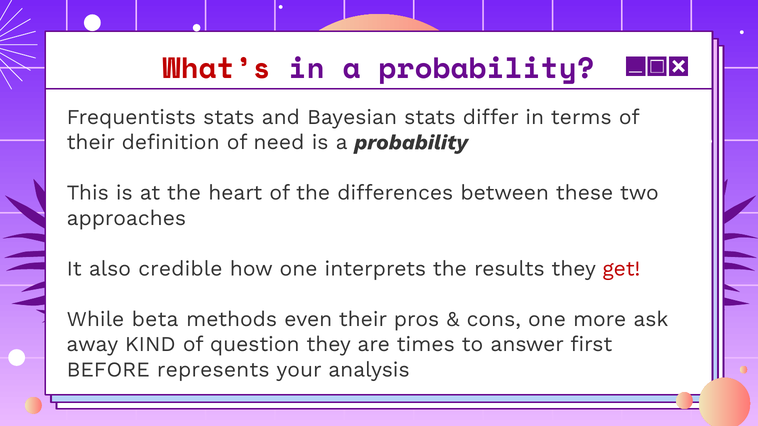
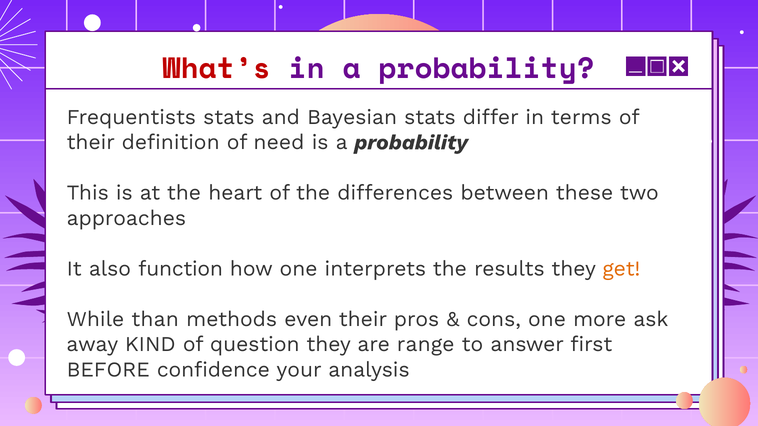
credible: credible -> function
get colour: red -> orange
beta: beta -> than
times: times -> range
represents: represents -> confidence
